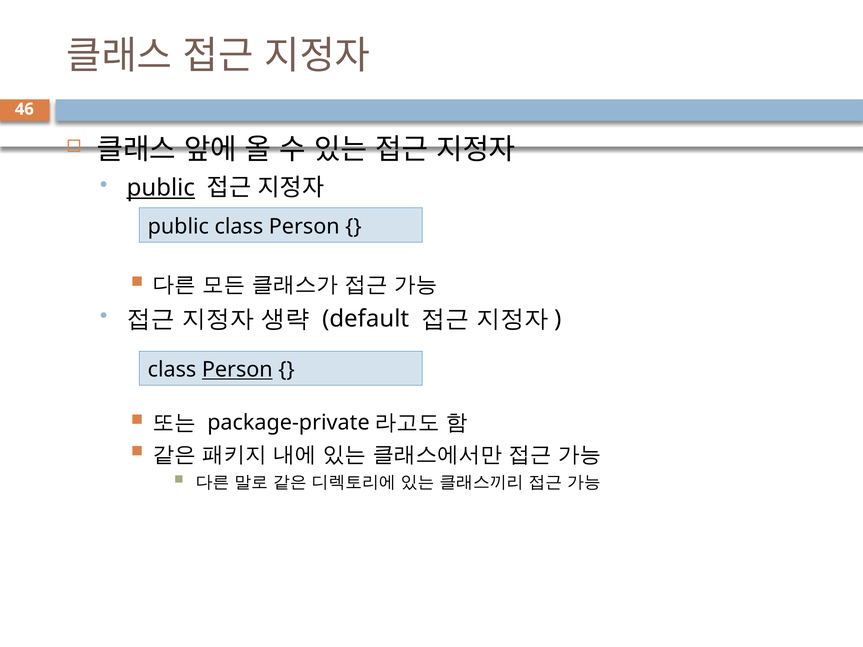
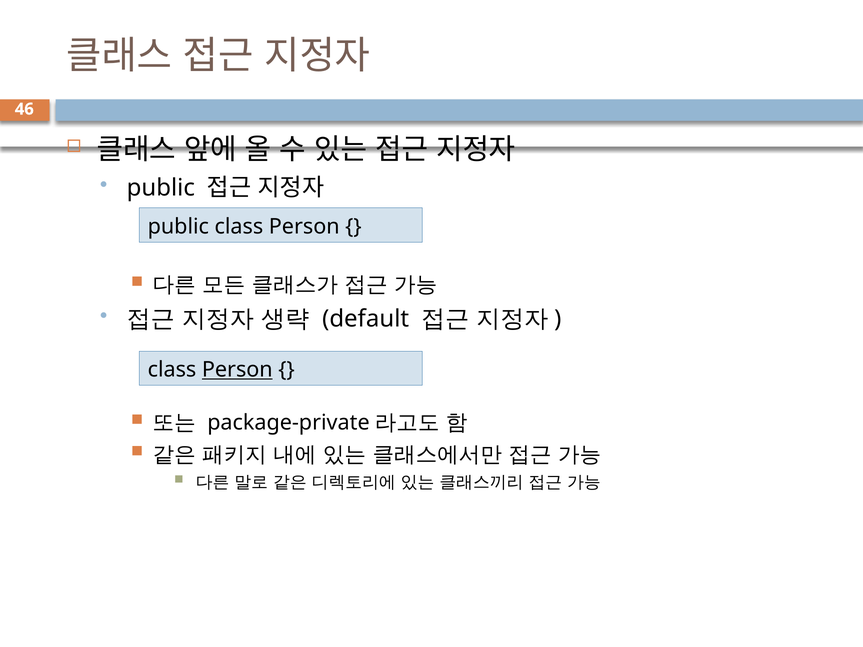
public at (161, 188) underline: present -> none
